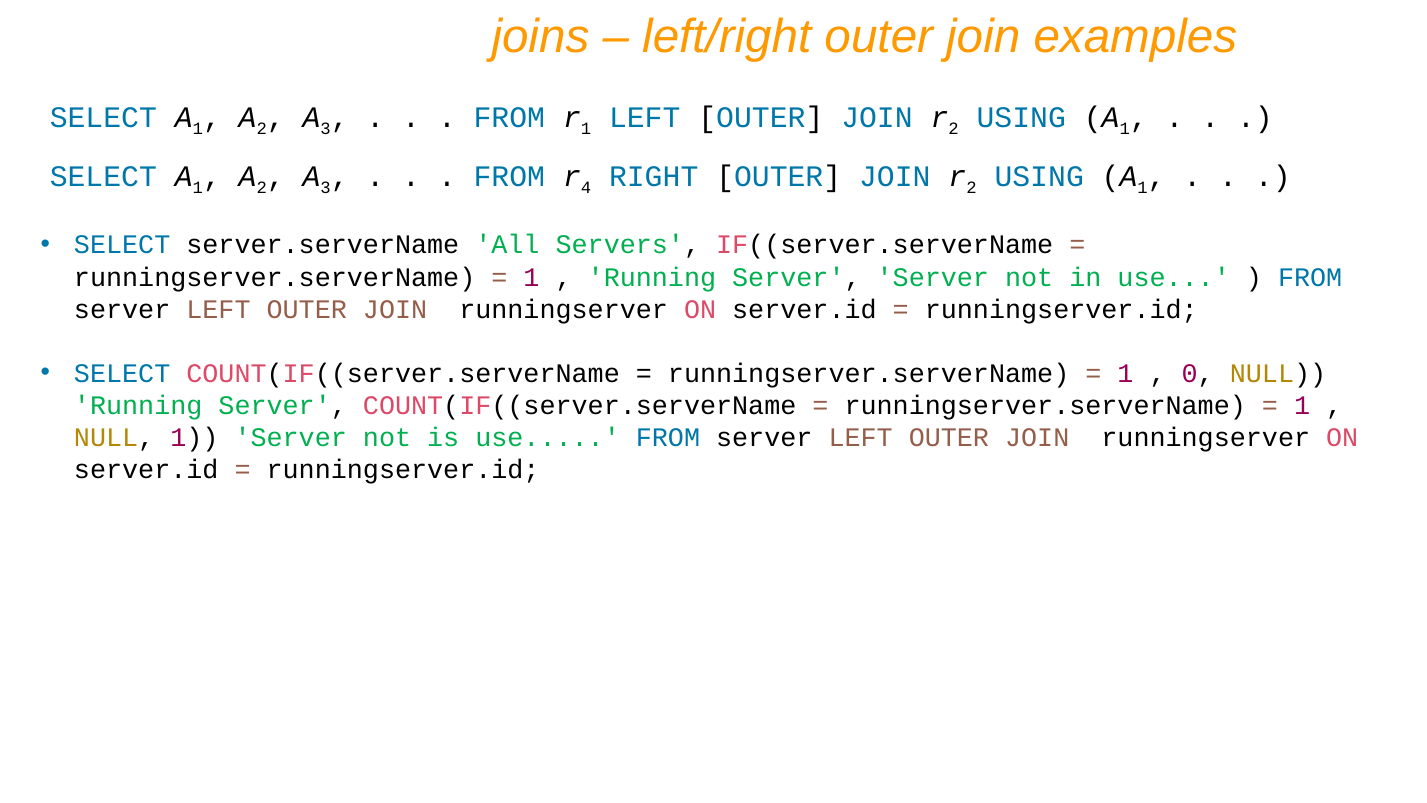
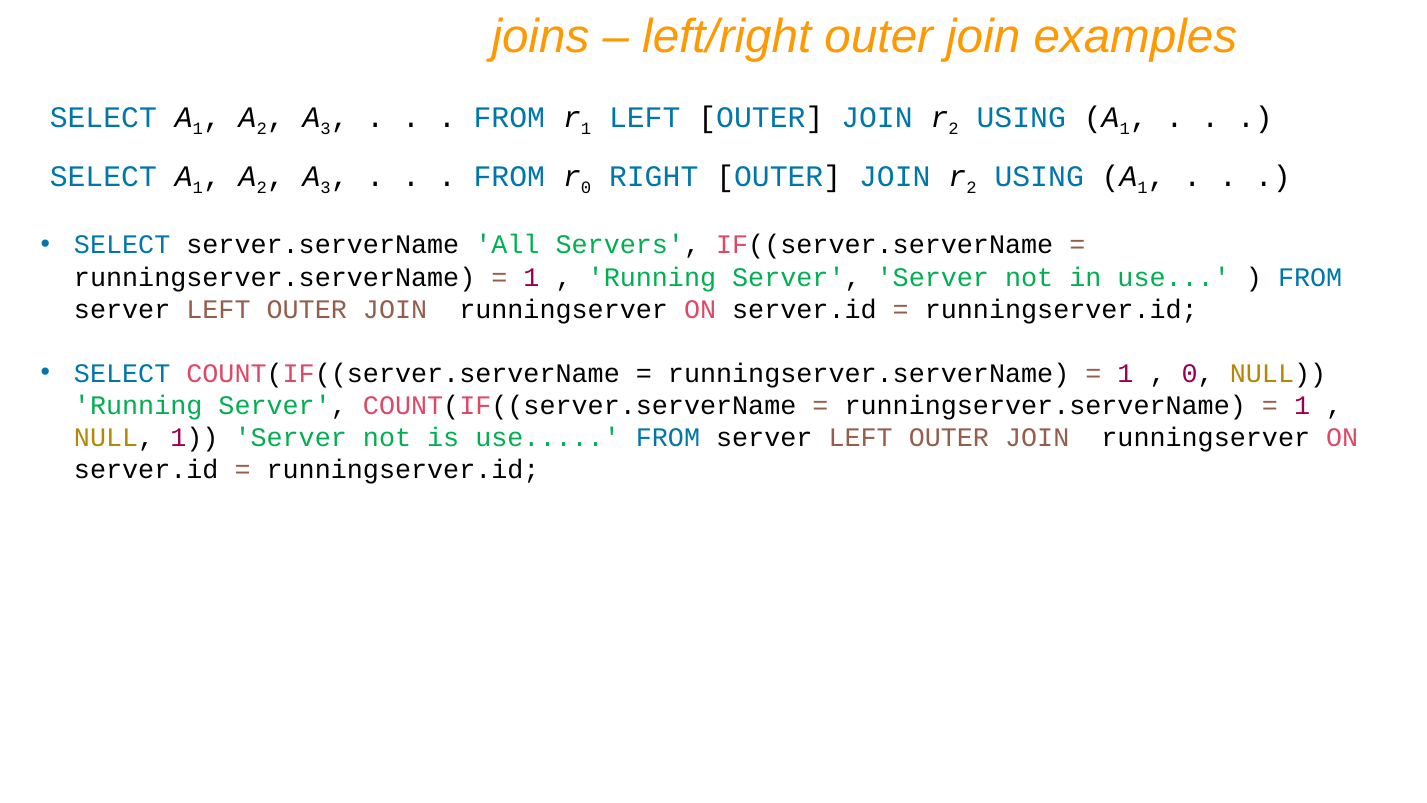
4 at (586, 188): 4 -> 0
